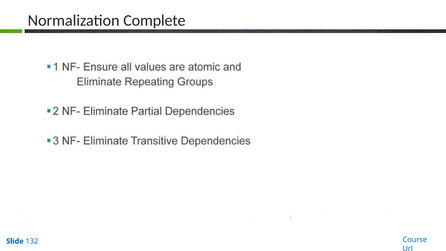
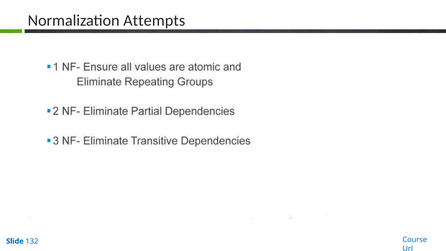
Complete: Complete -> Attempts
